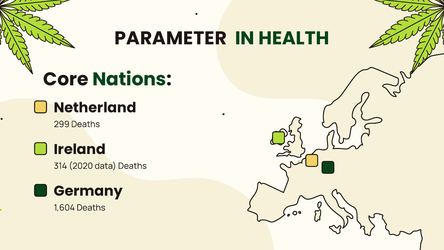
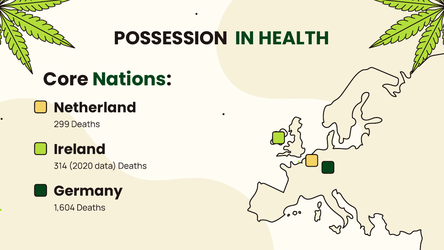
PARAMETER: PARAMETER -> POSSESSION
